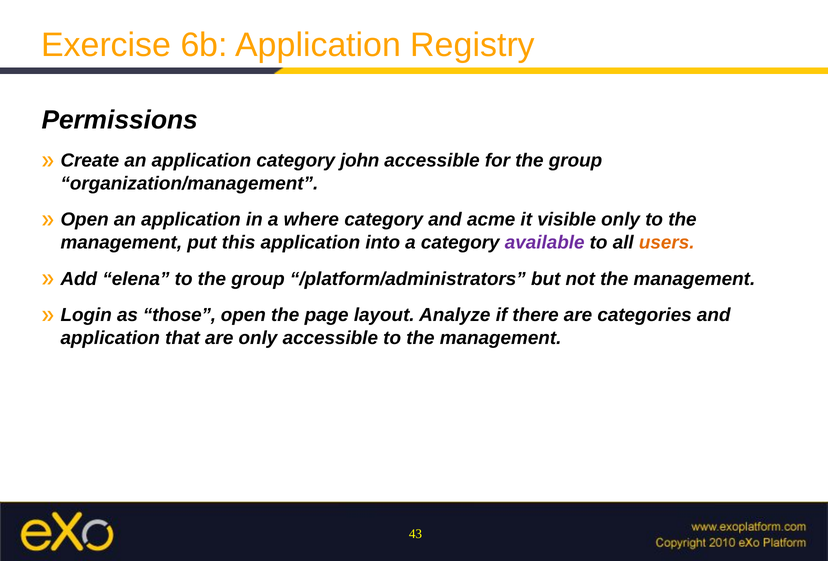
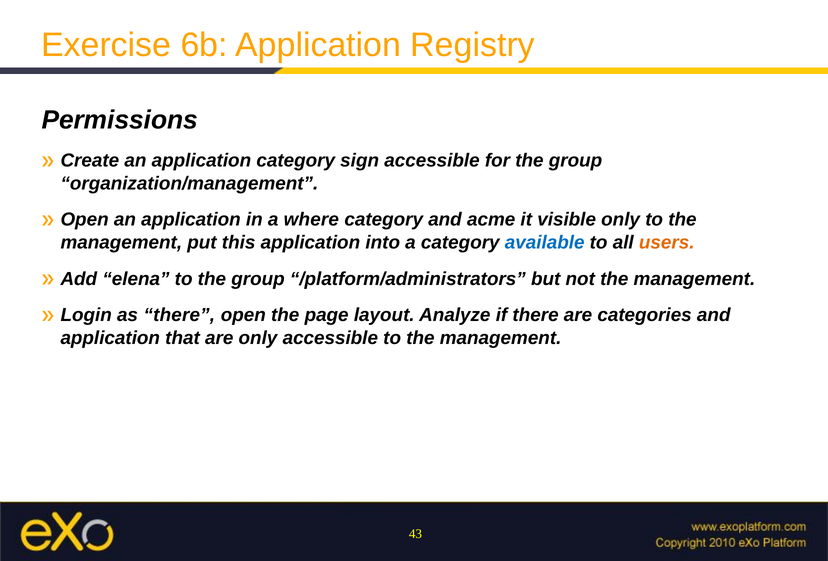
john: john -> sign
available colour: purple -> blue
as those: those -> there
